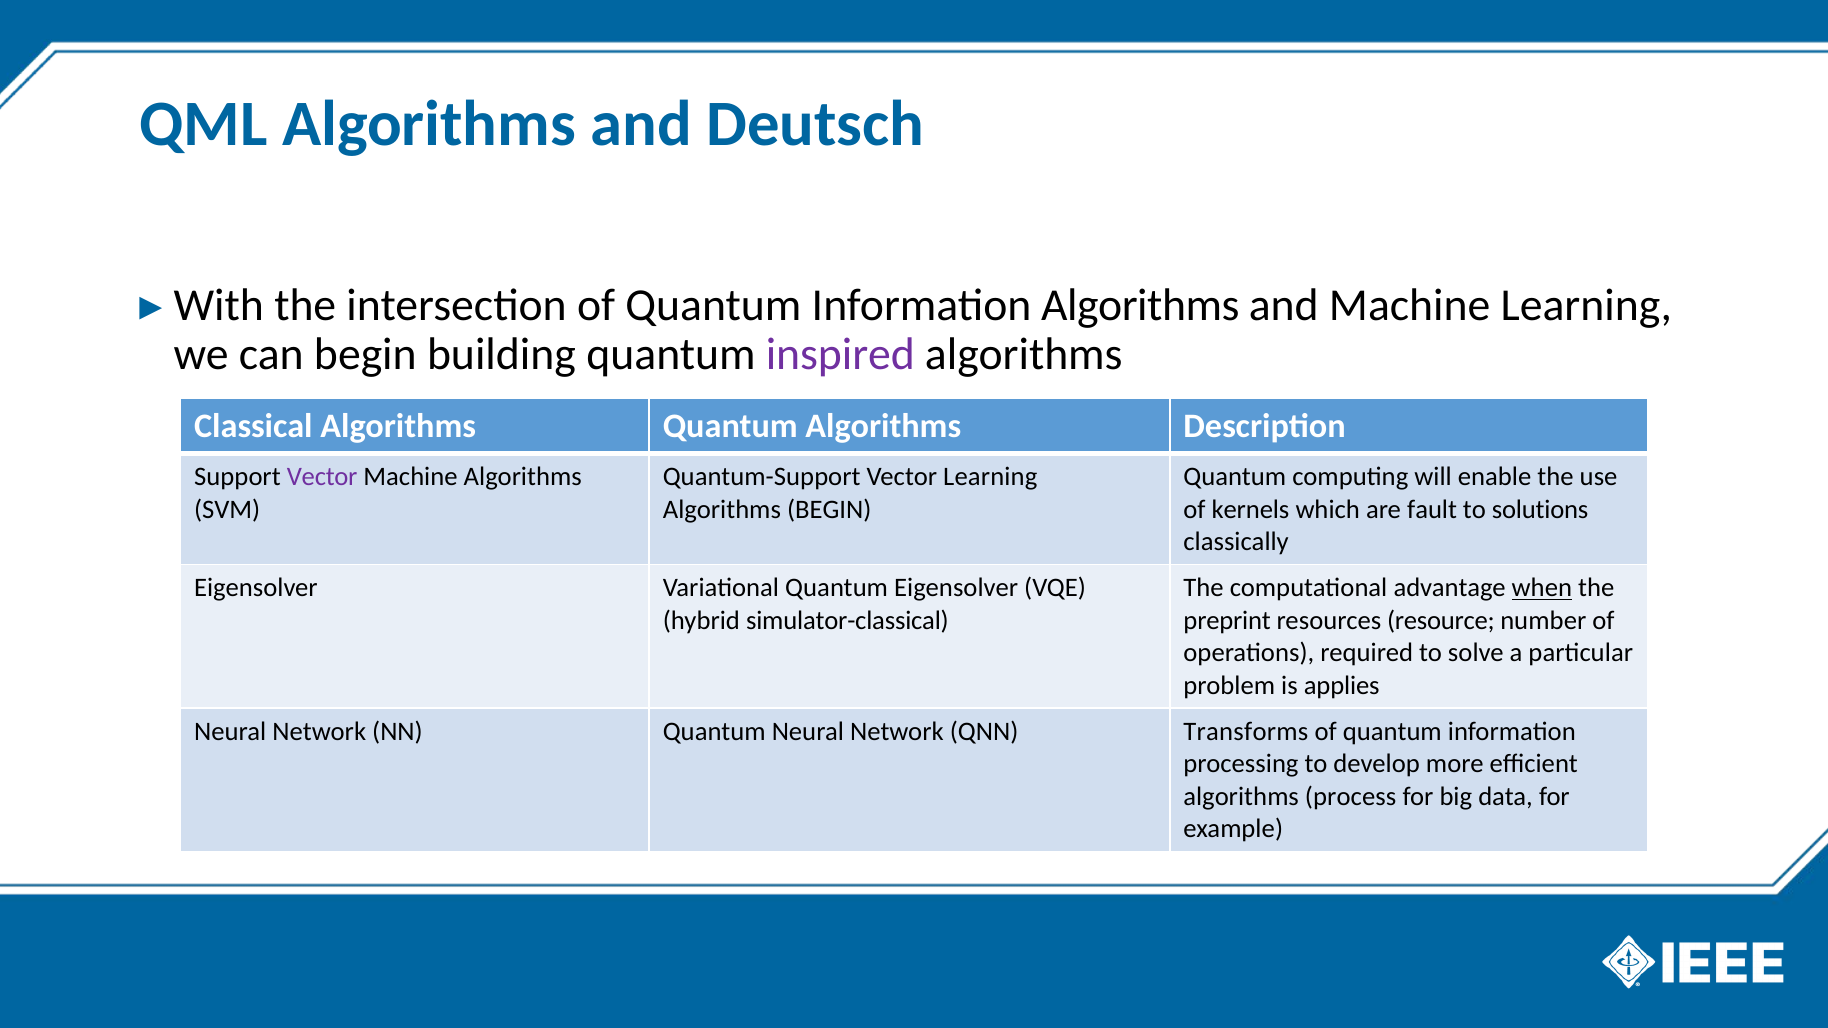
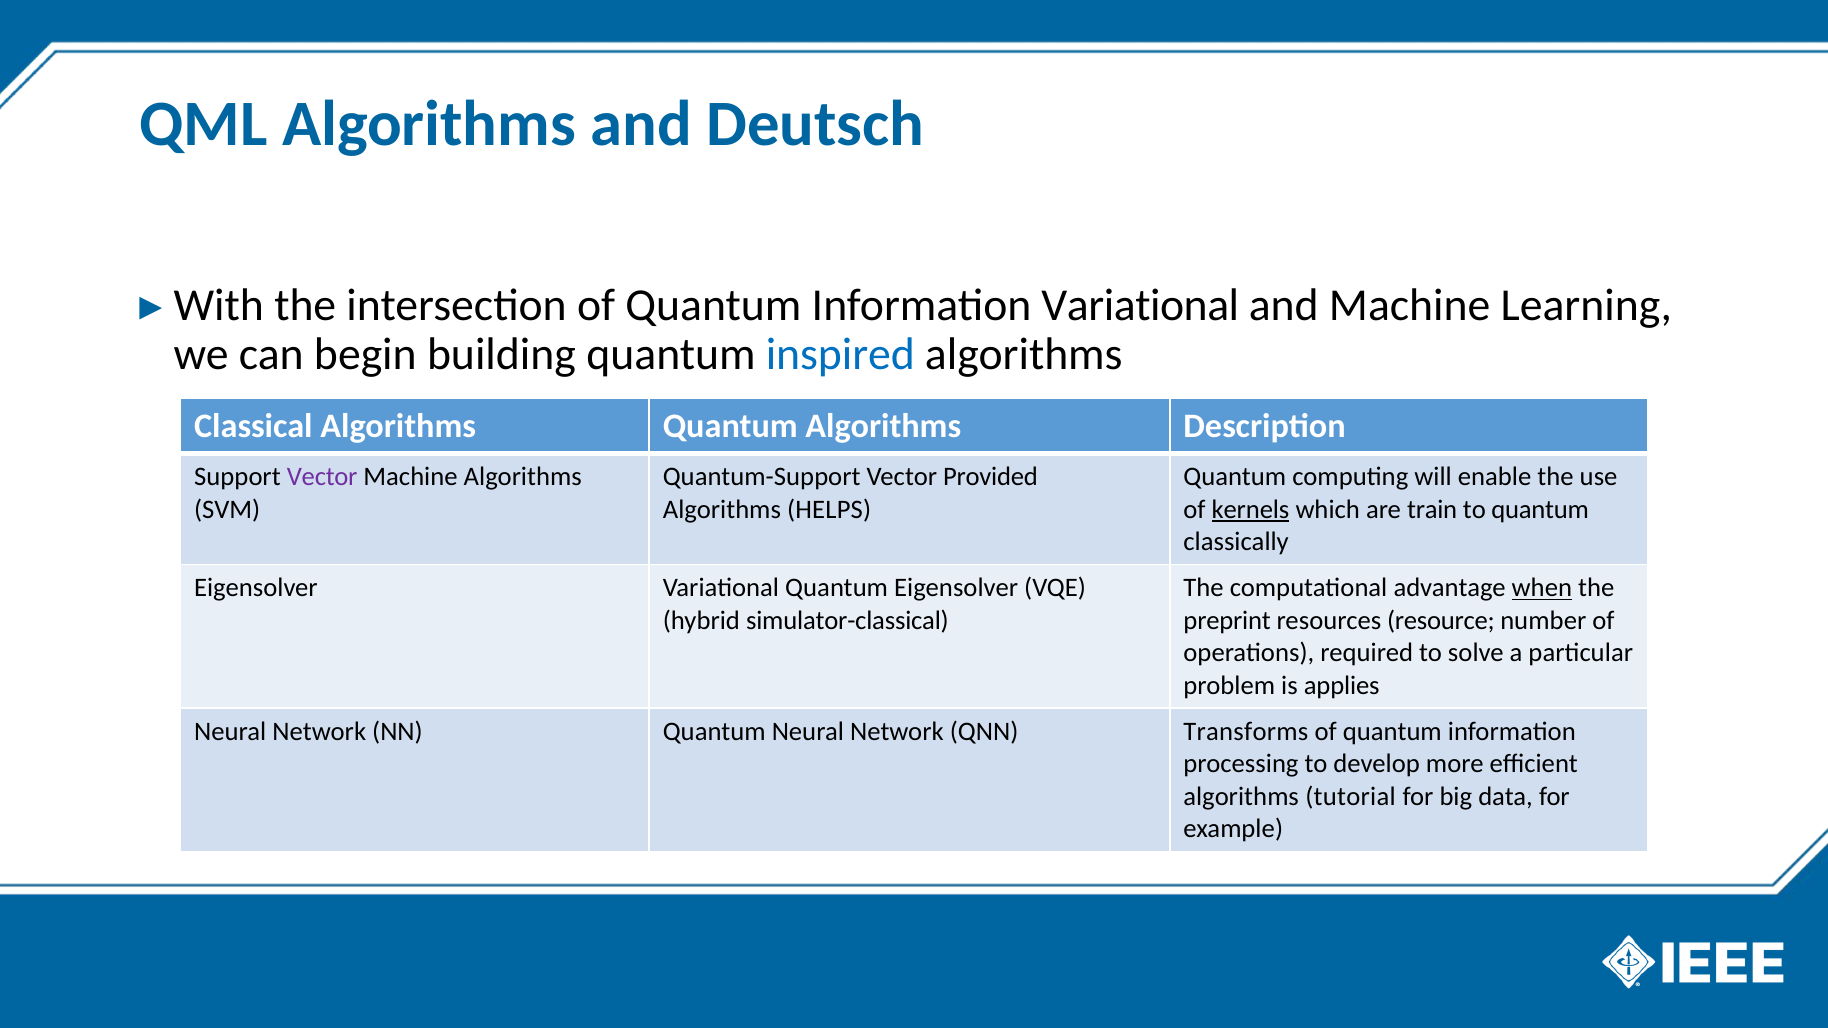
Information Algorithms: Algorithms -> Variational
inspired colour: purple -> blue
Vector Learning: Learning -> Provided
Algorithms BEGIN: BEGIN -> HELPS
kernels underline: none -> present
fault: fault -> train
to solutions: solutions -> quantum
process: process -> tutorial
